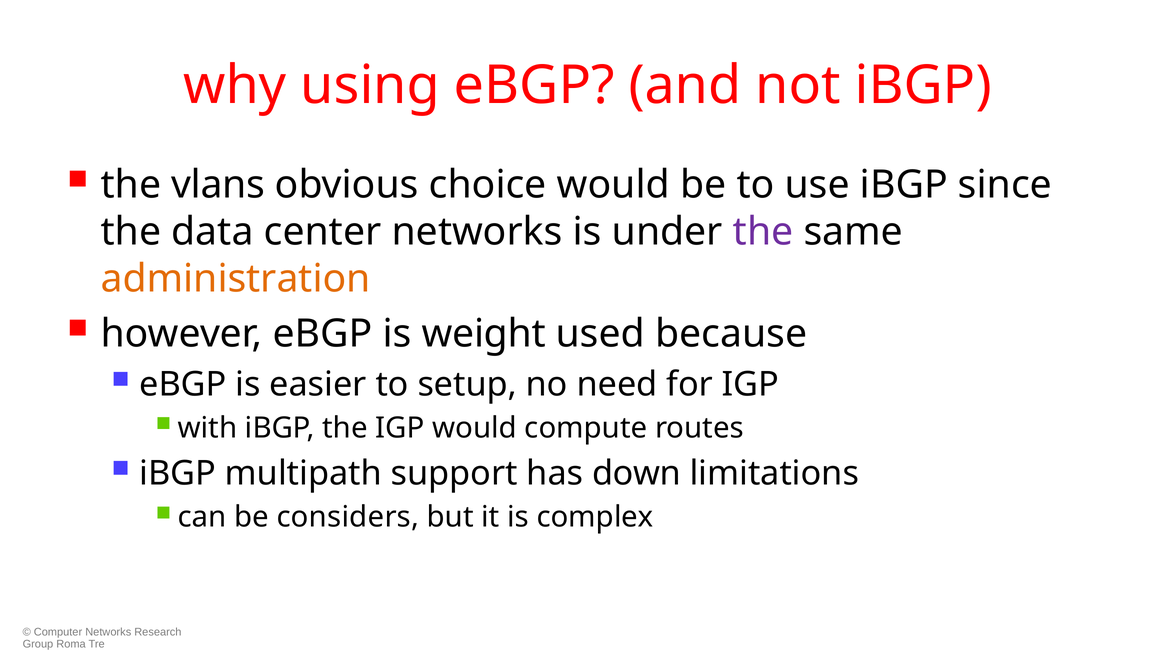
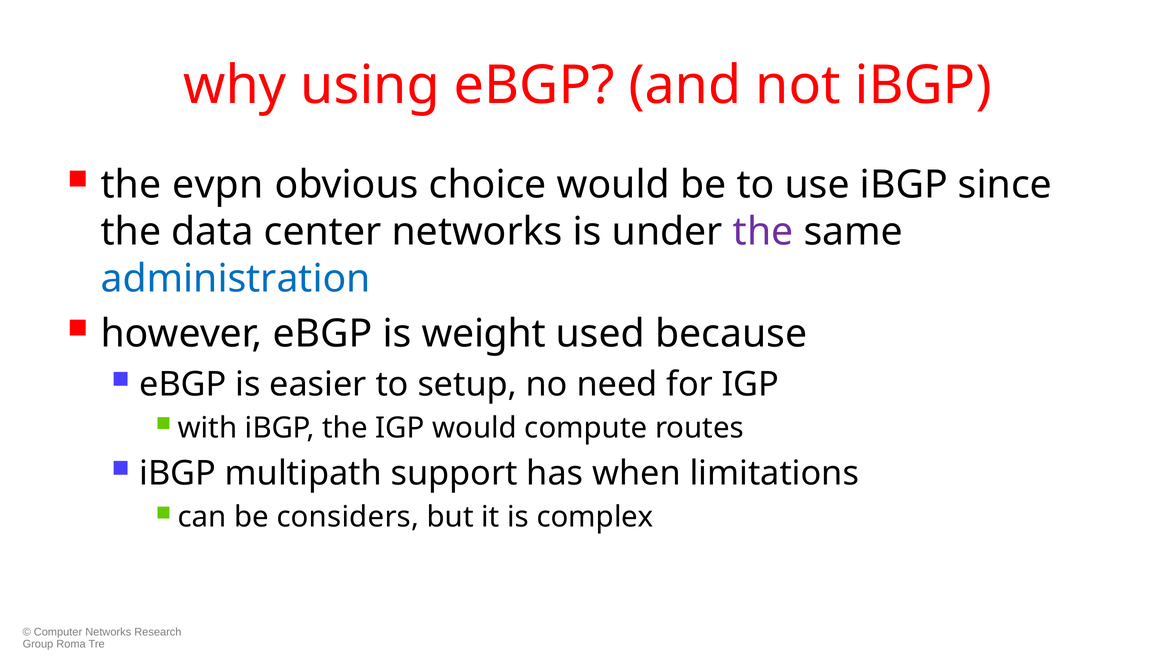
vlans: vlans -> evpn
administration colour: orange -> blue
down: down -> when
